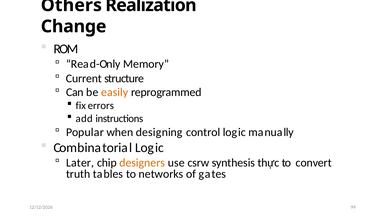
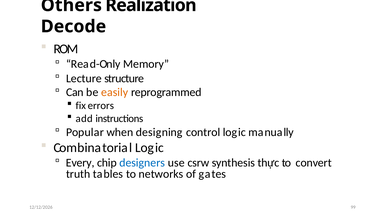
Change: Change -> Decode
Current: Current -> Lecture
Later: Later -> Every
designers colour: orange -> blue
